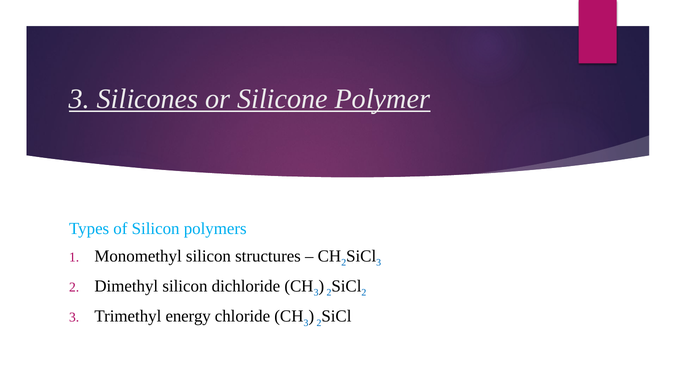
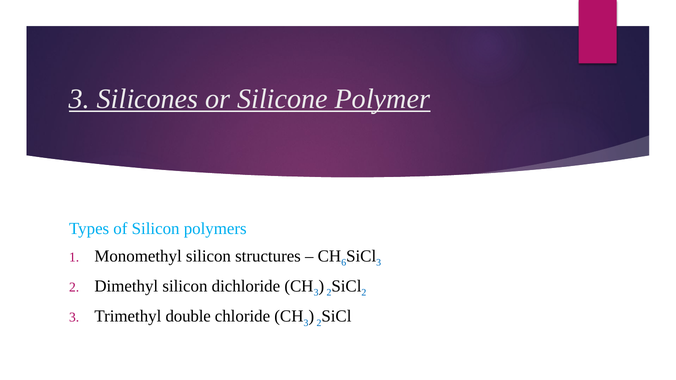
2 at (344, 263): 2 -> 6
energy: energy -> double
